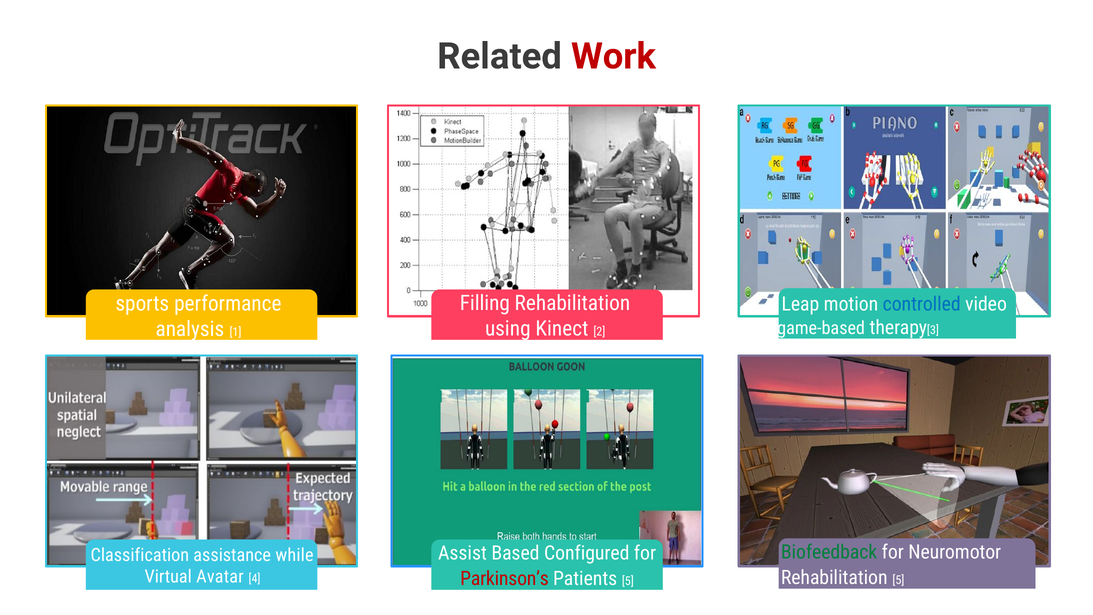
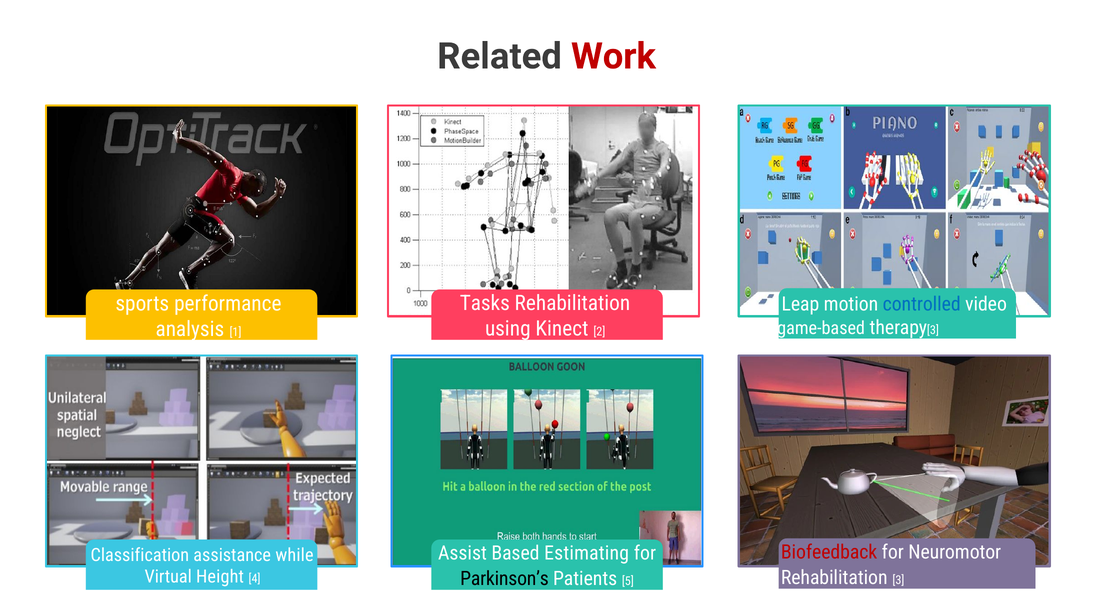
Filling: Filling -> Tasks
Biofeedback colour: green -> red
Configured: Configured -> Estimating
Avatar: Avatar -> Height
Rehabilitation 5: 5 -> 3
Parkinson’s colour: red -> black
